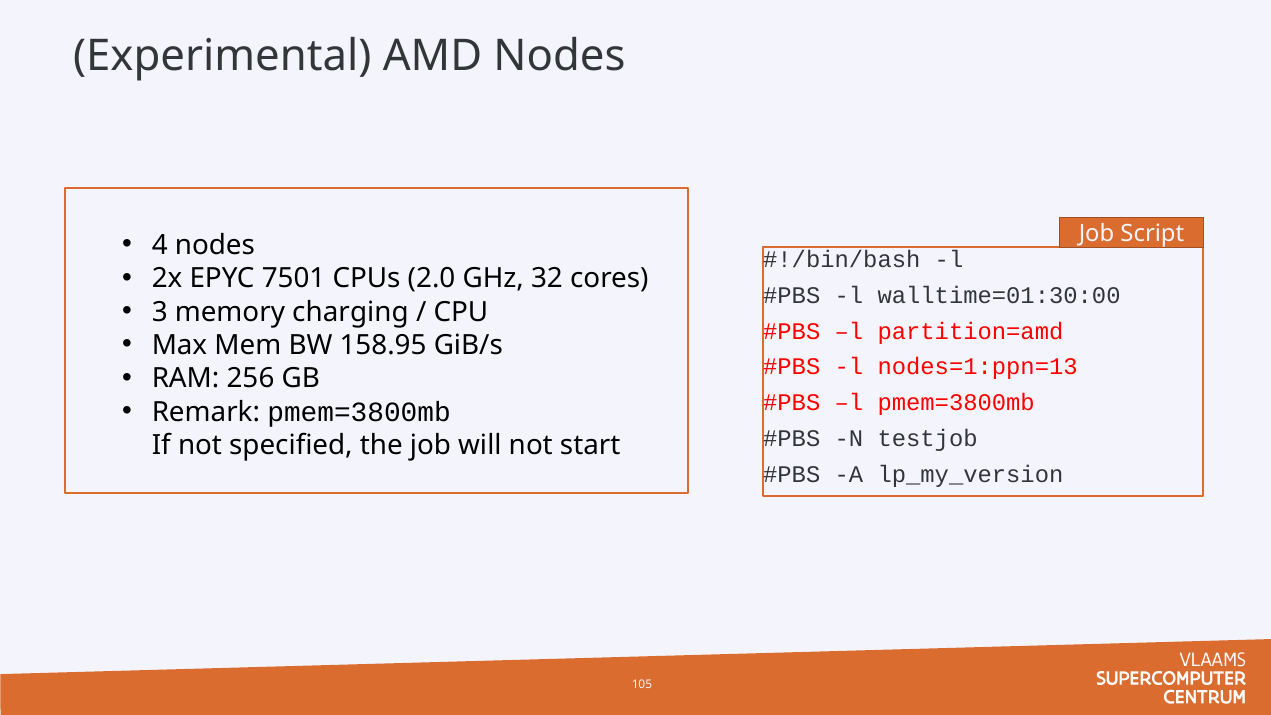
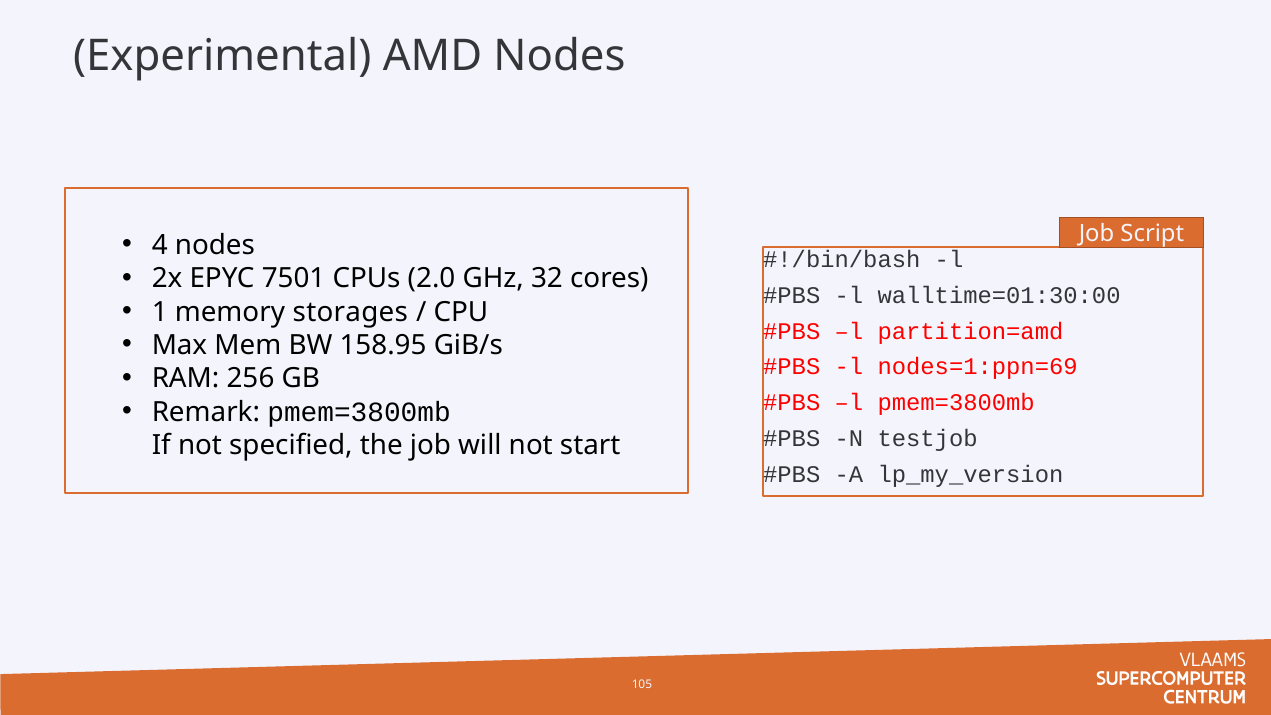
3: 3 -> 1
charging: charging -> storages
nodes=1:ppn=13: nodes=1:ppn=13 -> nodes=1:ppn=69
